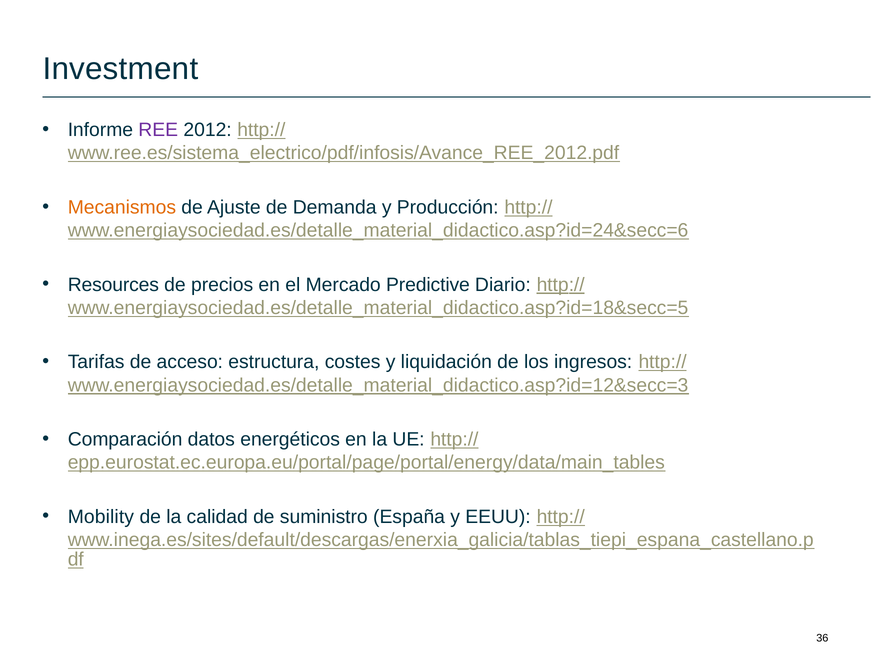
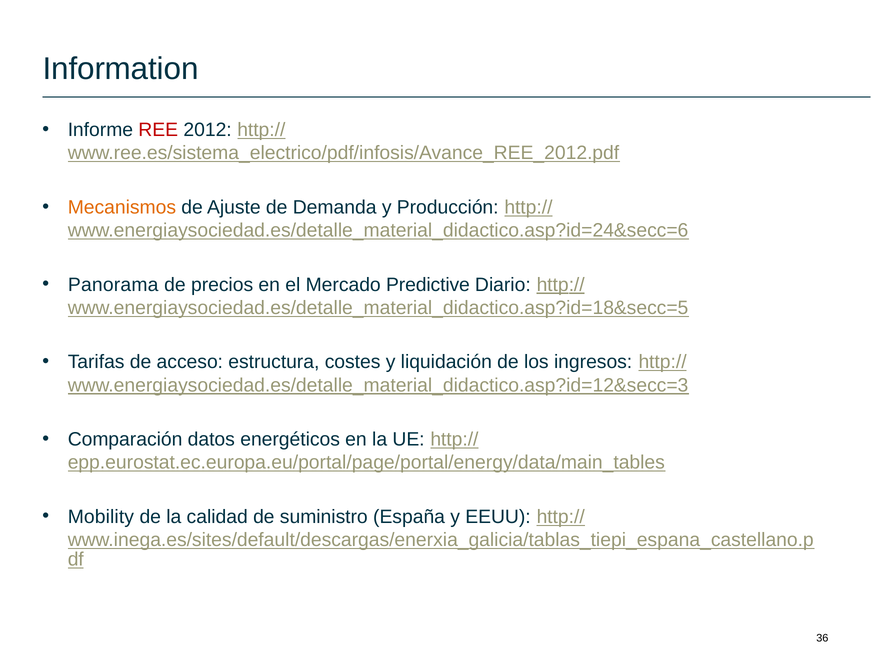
Investment: Investment -> Information
REE colour: purple -> red
Resources: Resources -> Panorama
